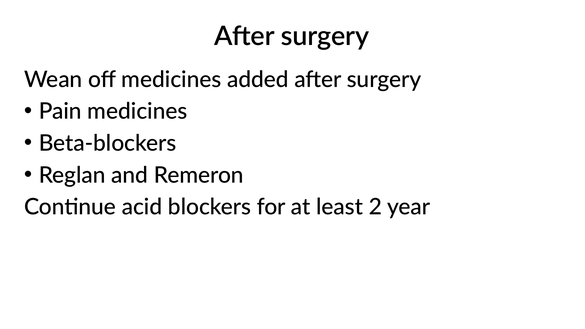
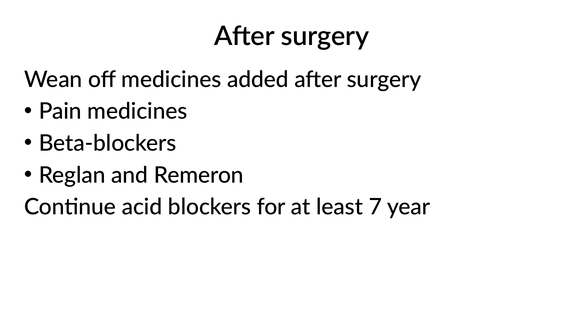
2: 2 -> 7
